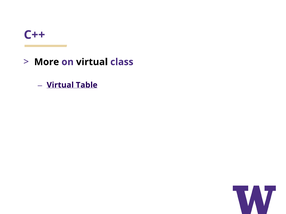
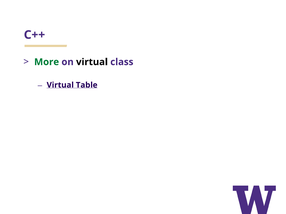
More colour: black -> green
